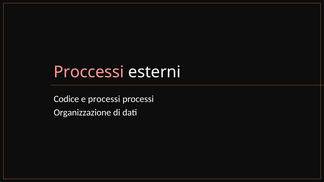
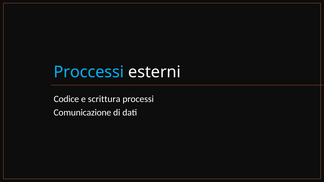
Proccessi colour: pink -> light blue
e processi: processi -> scrittura
Organizzazione: Organizzazione -> Comunicazione
